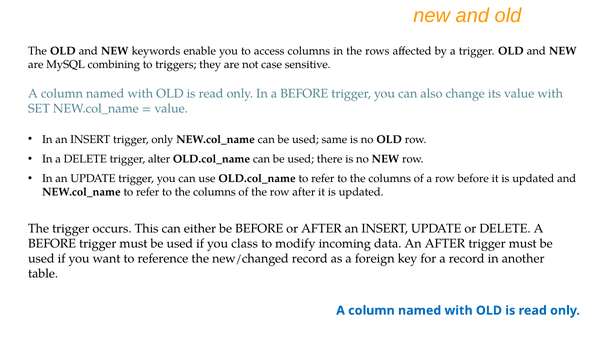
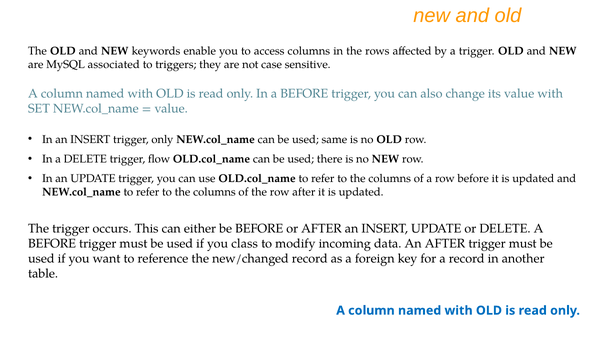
combining: combining -> associated
alter: alter -> flow
